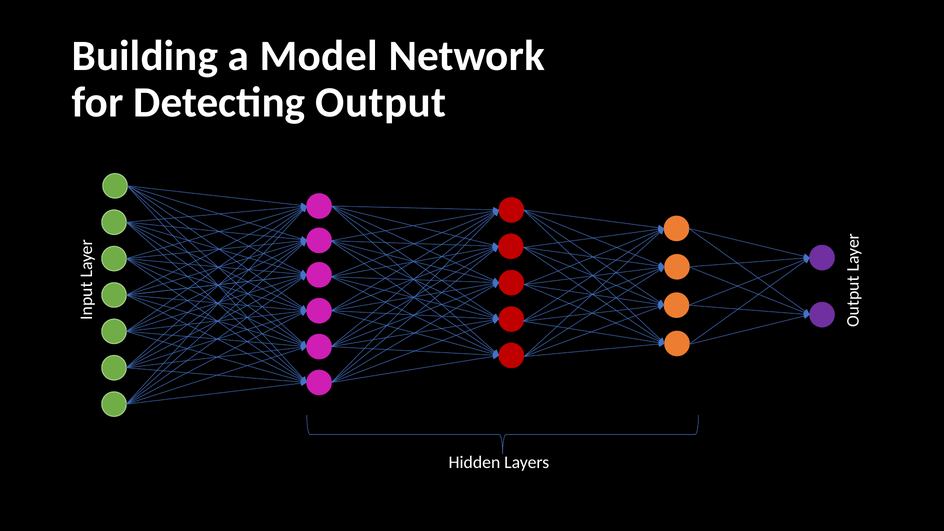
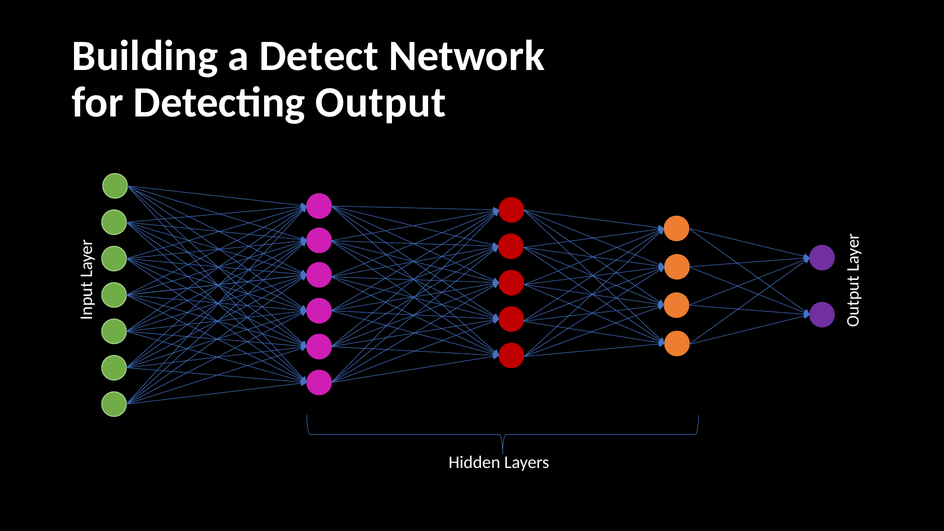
Model: Model -> Detect
